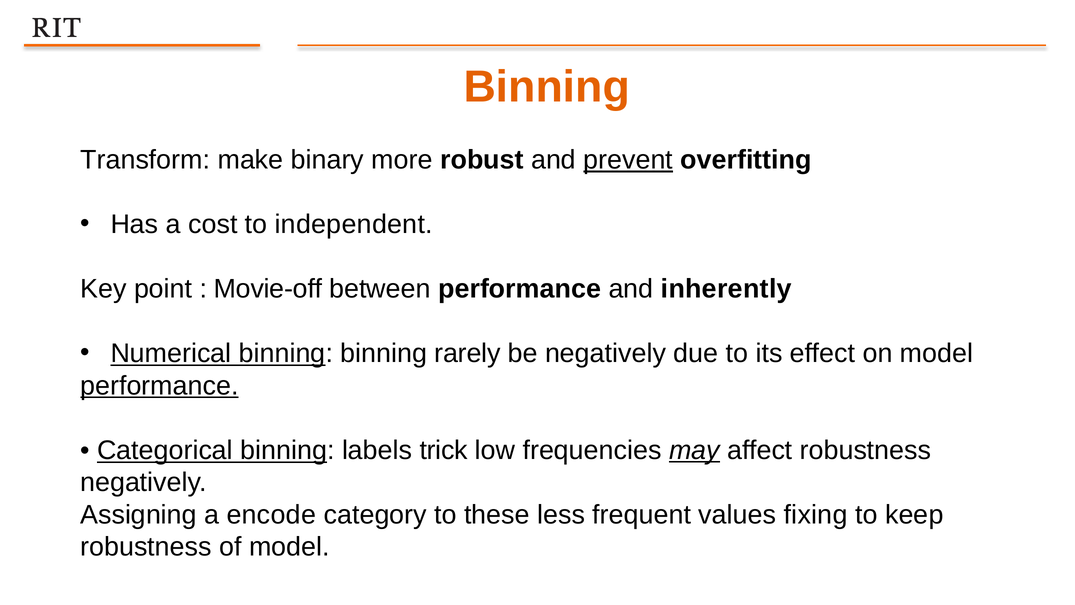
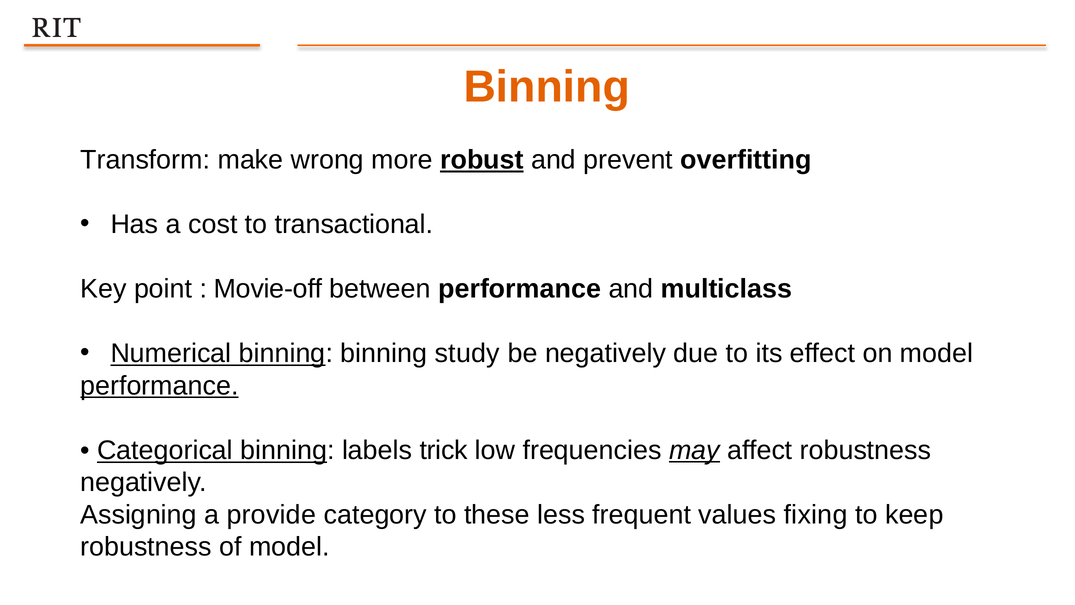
binary: binary -> wrong
robust underline: none -> present
prevent underline: present -> none
independent: independent -> transactional
inherently: inherently -> multiclass
rarely: rarely -> study
encode: encode -> provide
